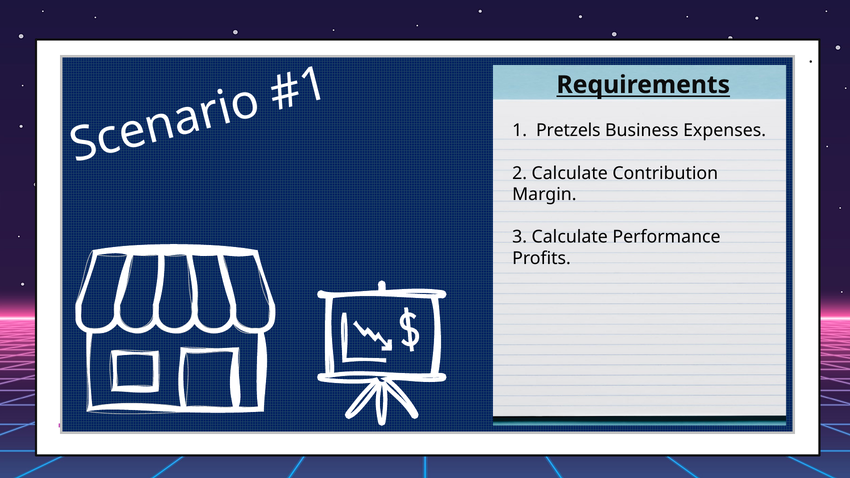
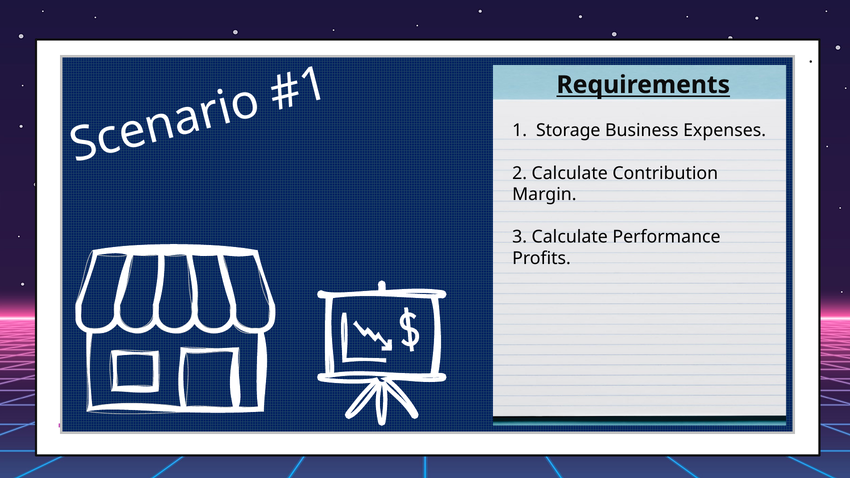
Pretzels: Pretzels -> Storage
